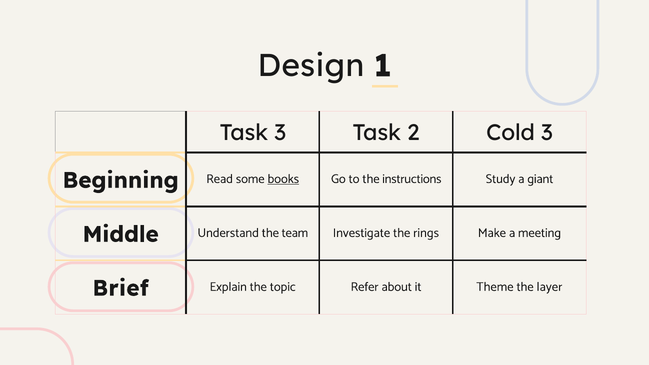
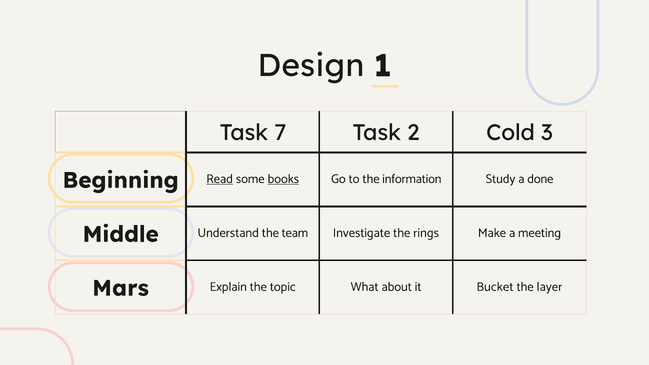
Task 3: 3 -> 7
Read underline: none -> present
instructions: instructions -> information
giant: giant -> done
Brief: Brief -> Mars
Refer: Refer -> What
Theme: Theme -> Bucket
